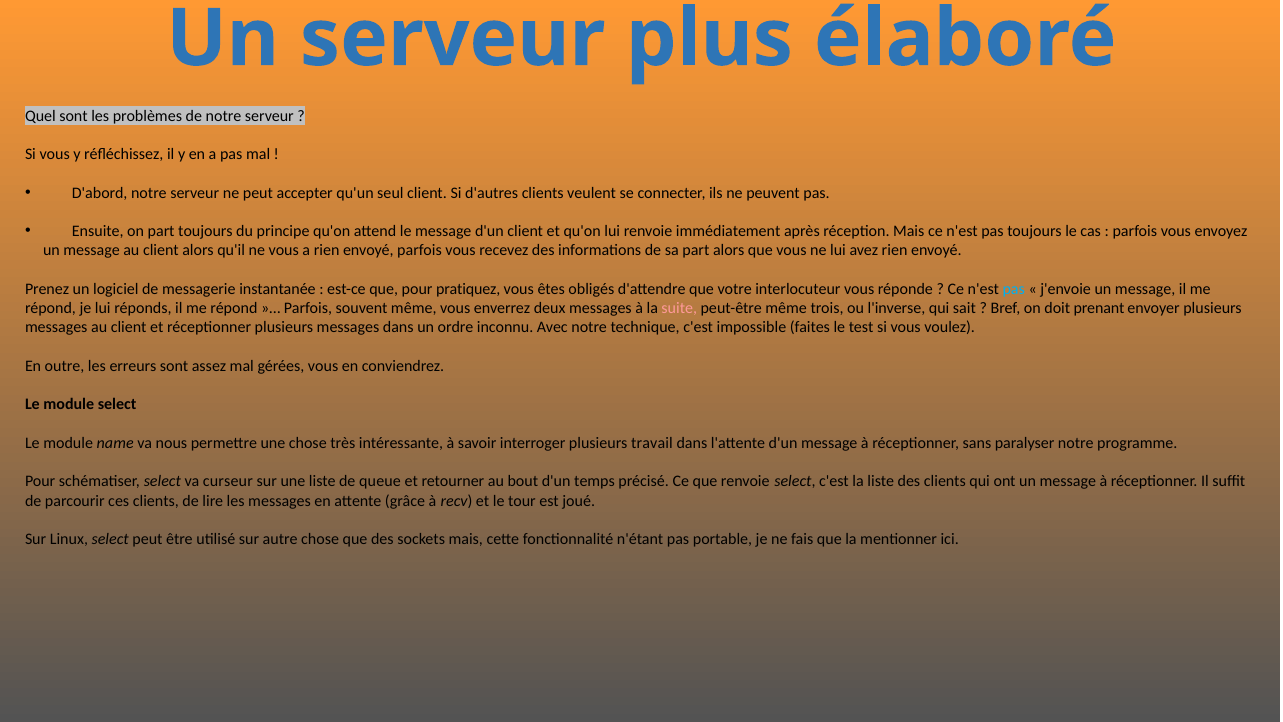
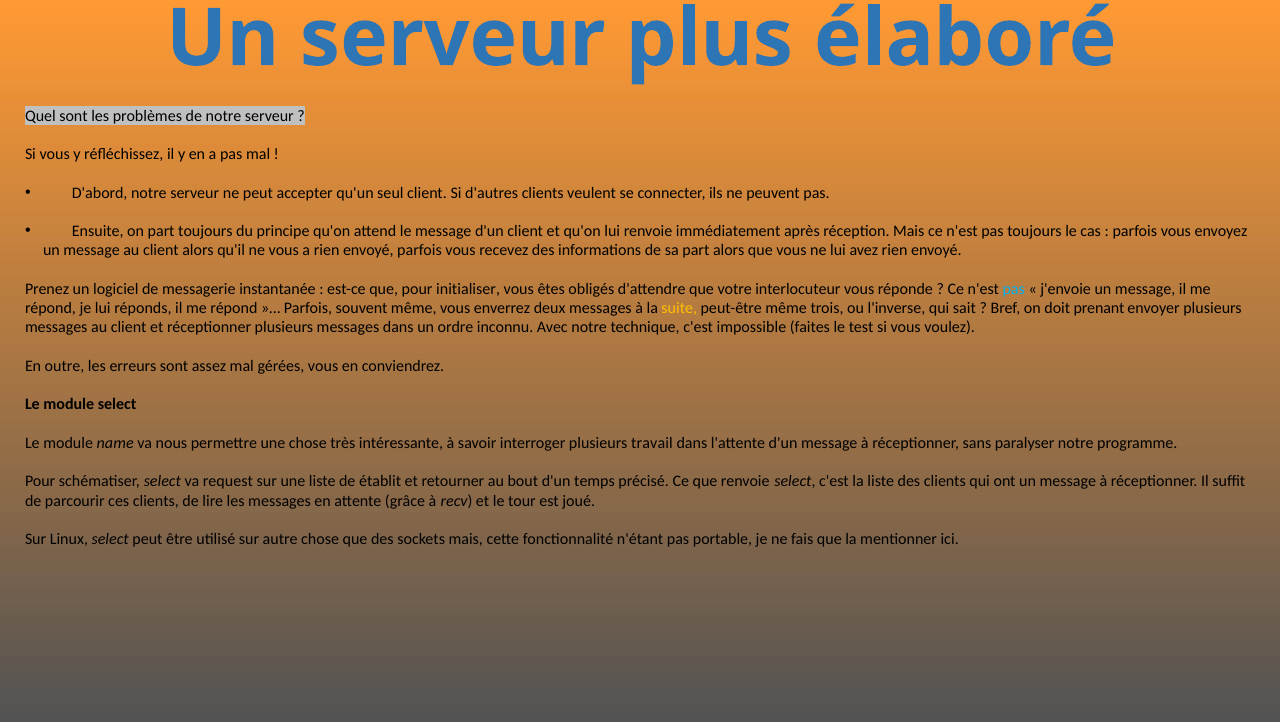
pratiquez: pratiquez -> initialiser
suite colour: pink -> yellow
curseur: curseur -> request
queue: queue -> établit
